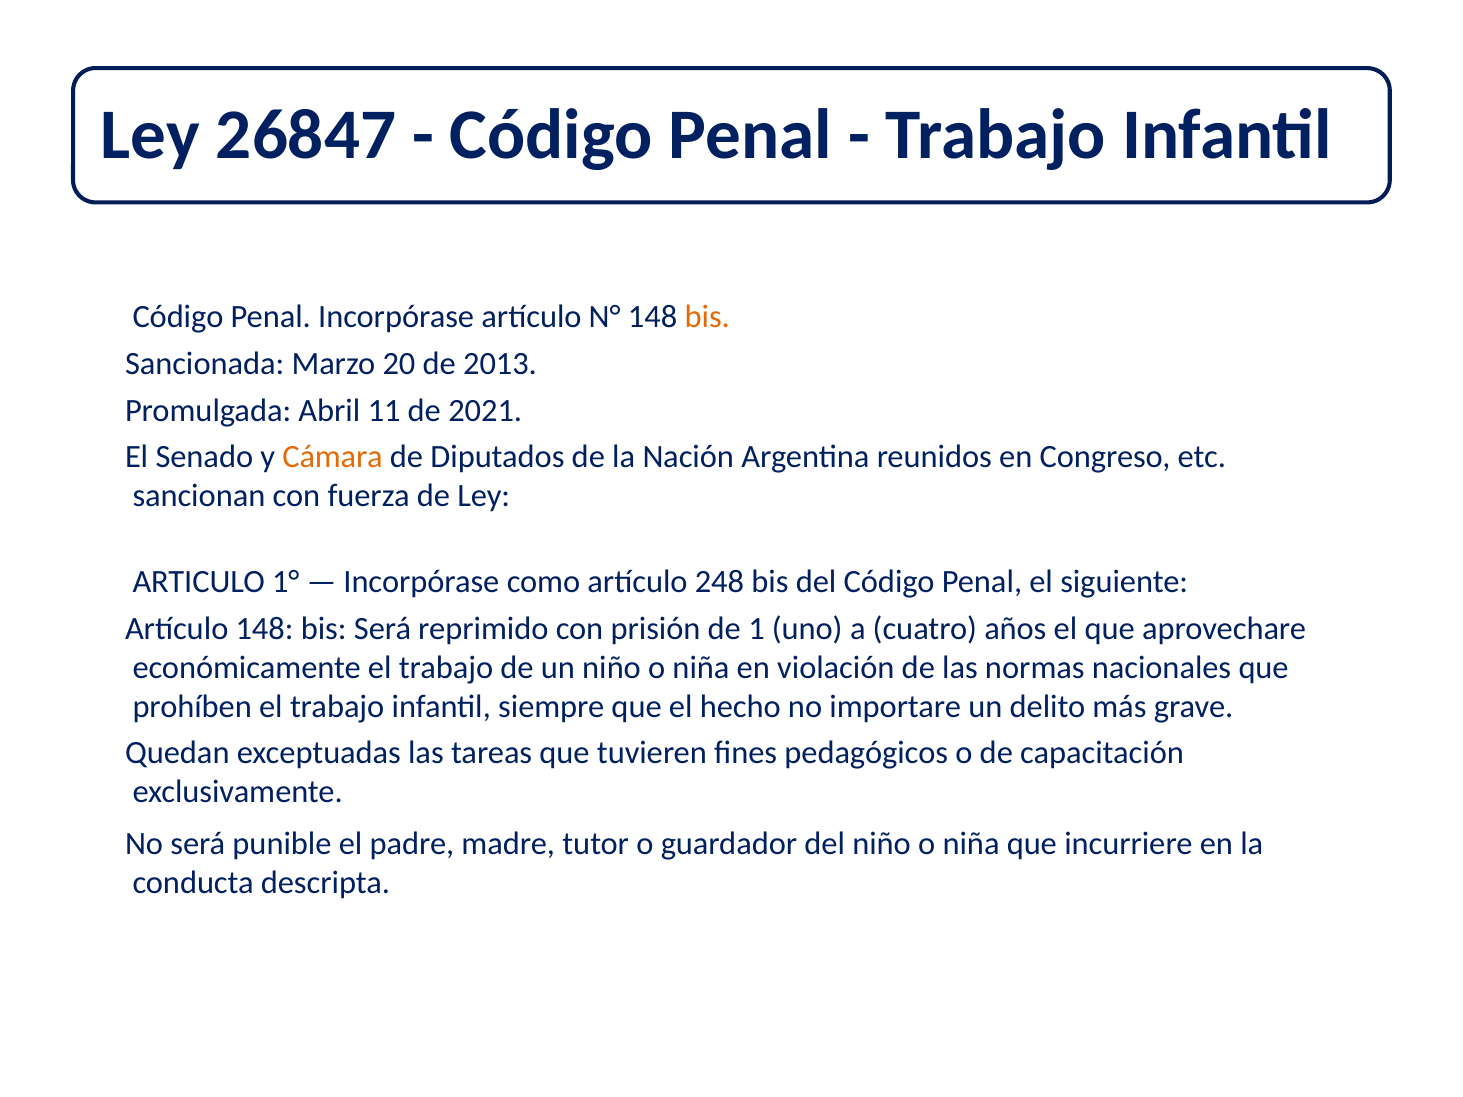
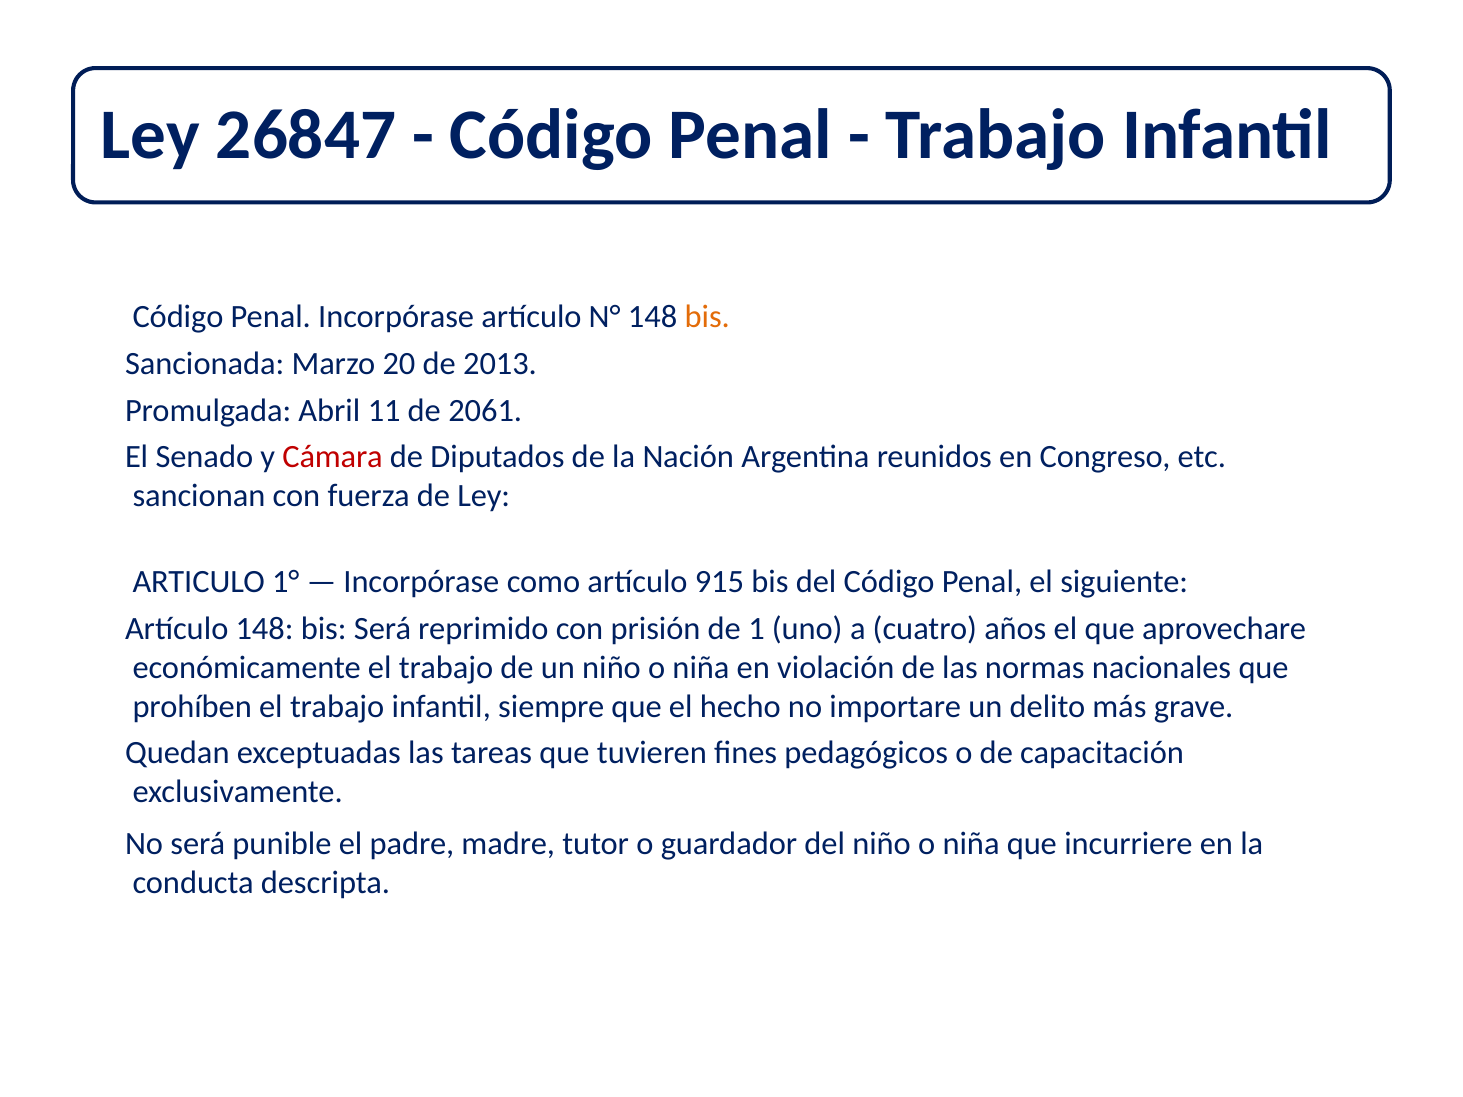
2021: 2021 -> 2061
Cámara colour: orange -> red
248: 248 -> 915
